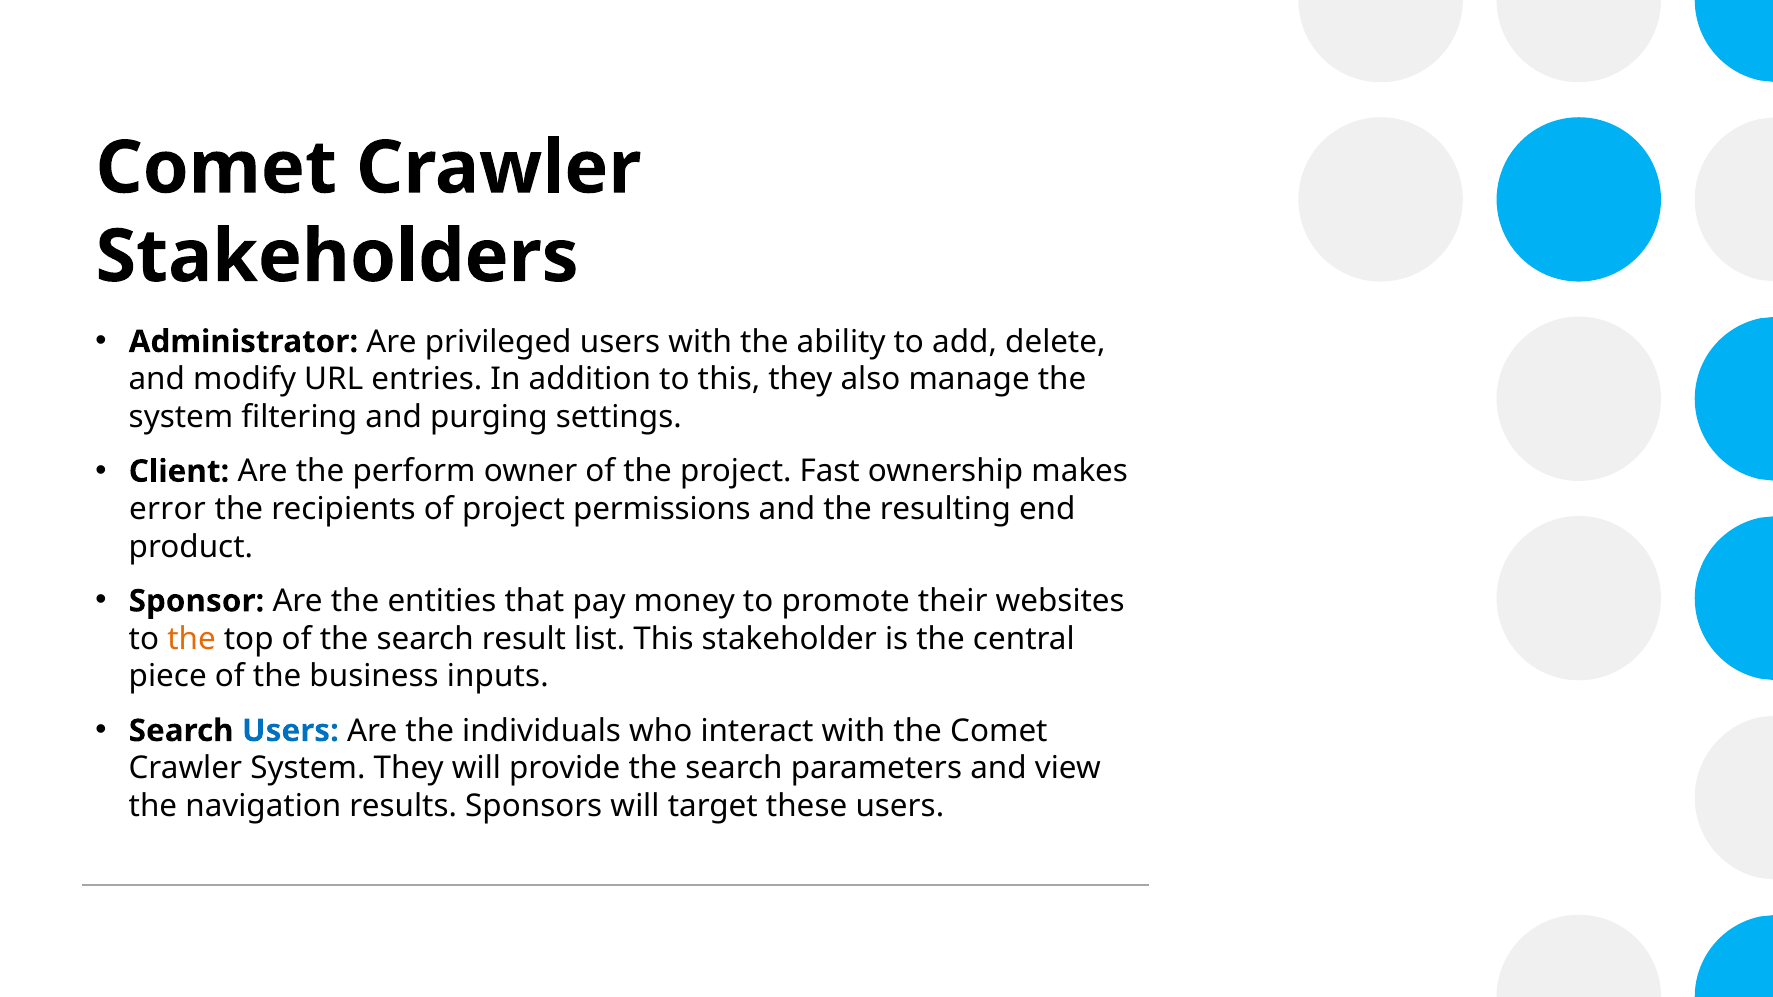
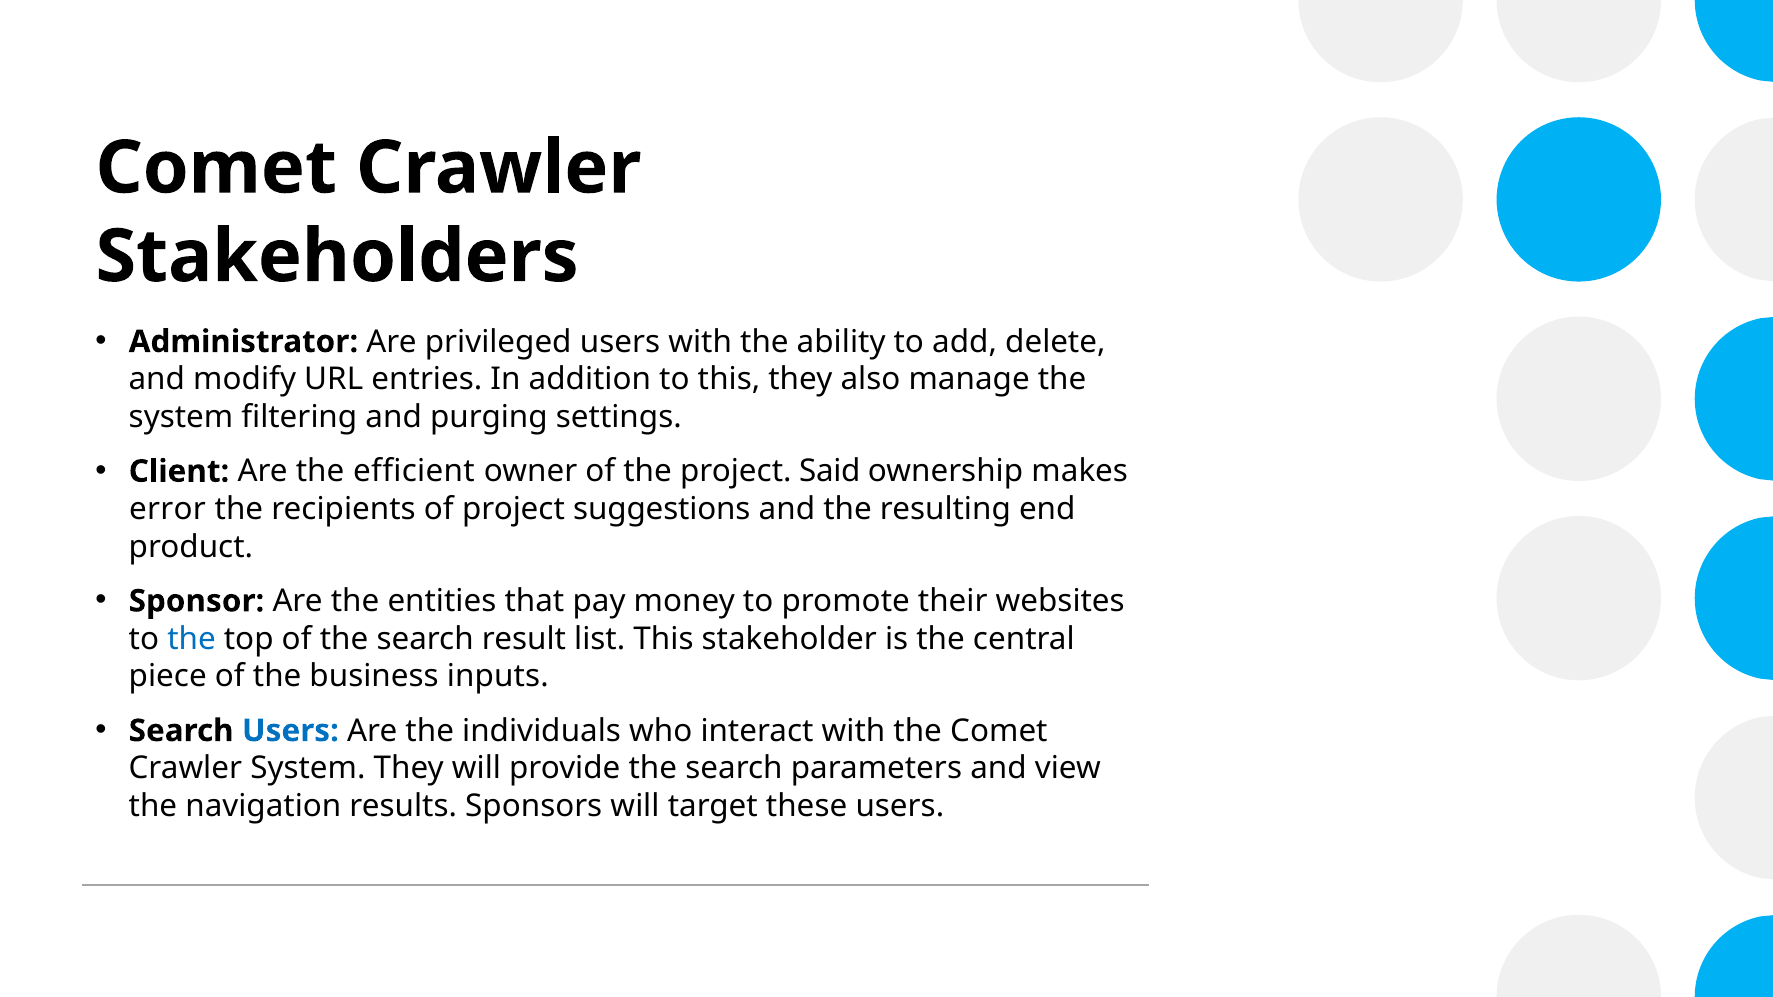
perform: perform -> efficient
Fast: Fast -> Said
permissions: permissions -> suggestions
the at (192, 639) colour: orange -> blue
